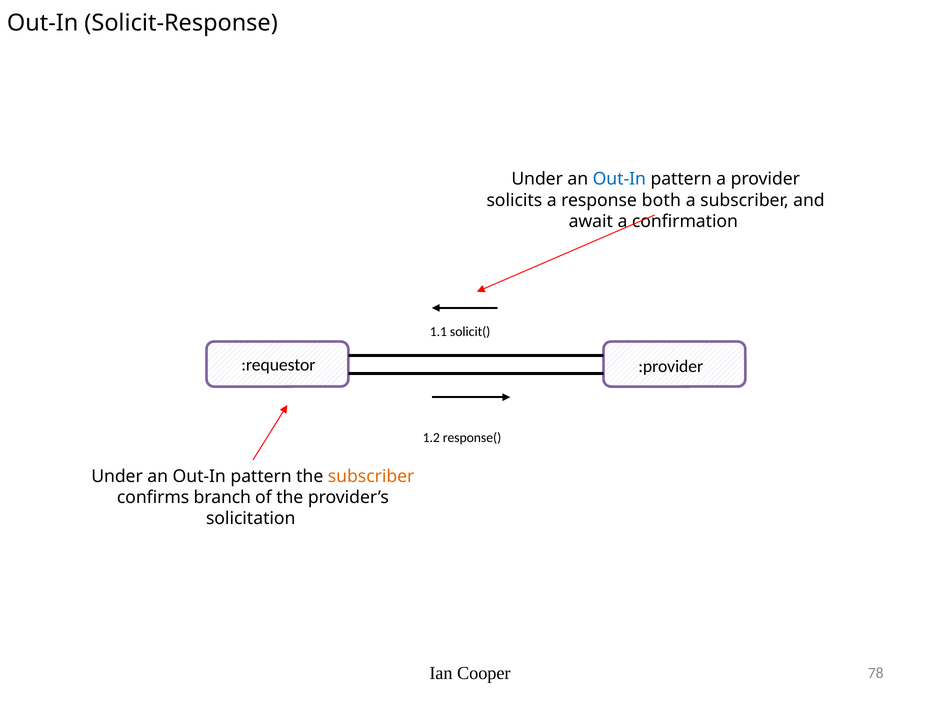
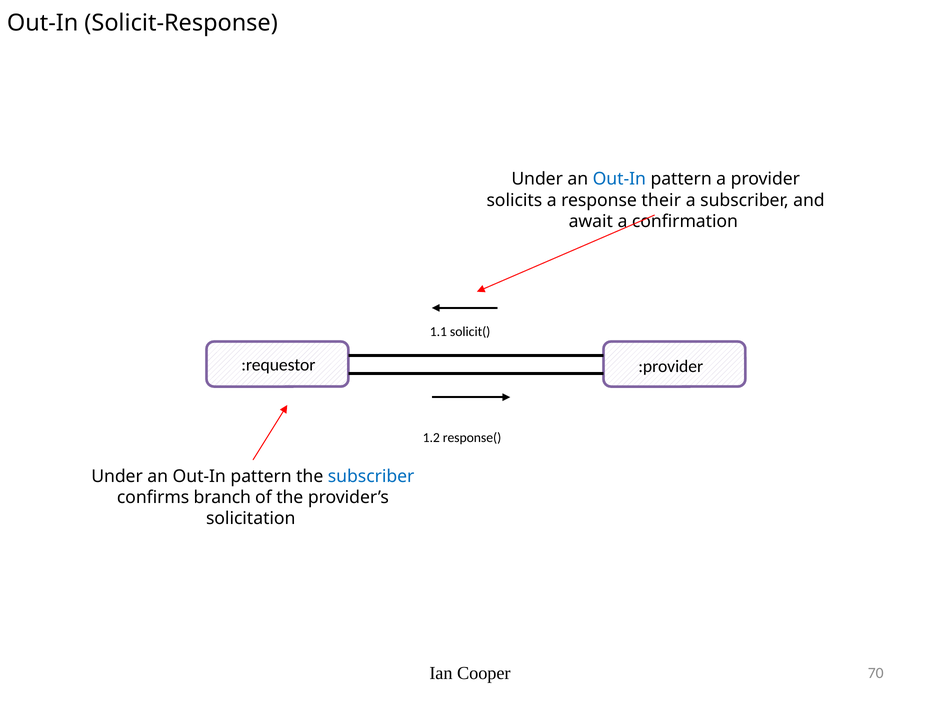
both: both -> their
subscriber at (371, 476) colour: orange -> blue
78: 78 -> 70
